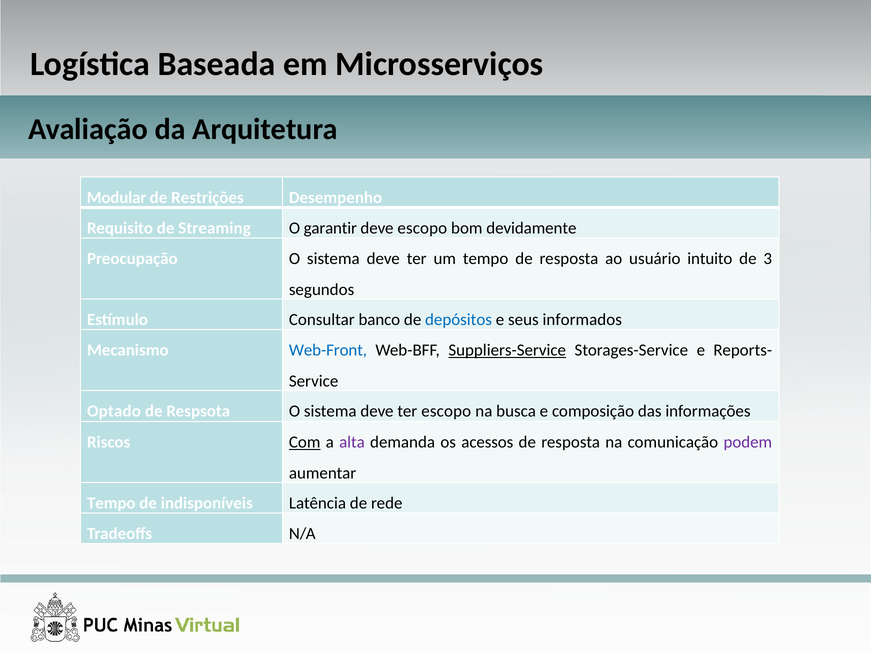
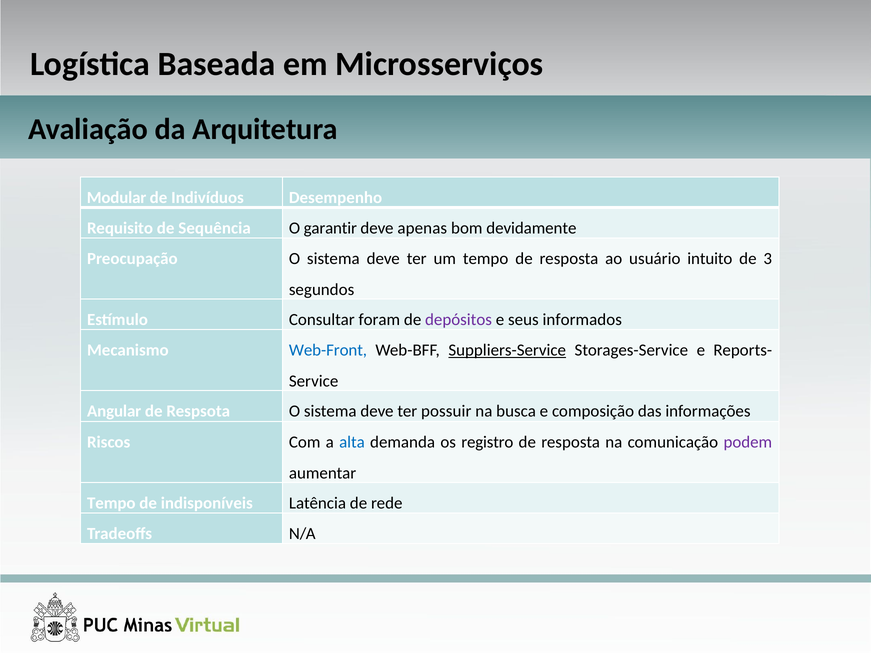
Restrições: Restrições -> Indivíduos
Streaming: Streaming -> Sequência
deve escopo: escopo -> apenas
banco: banco -> foram
depósitos colour: blue -> purple
Optado: Optado -> Angular
ter escopo: escopo -> possuir
Com underline: present -> none
alta colour: purple -> blue
acessos: acessos -> registro
